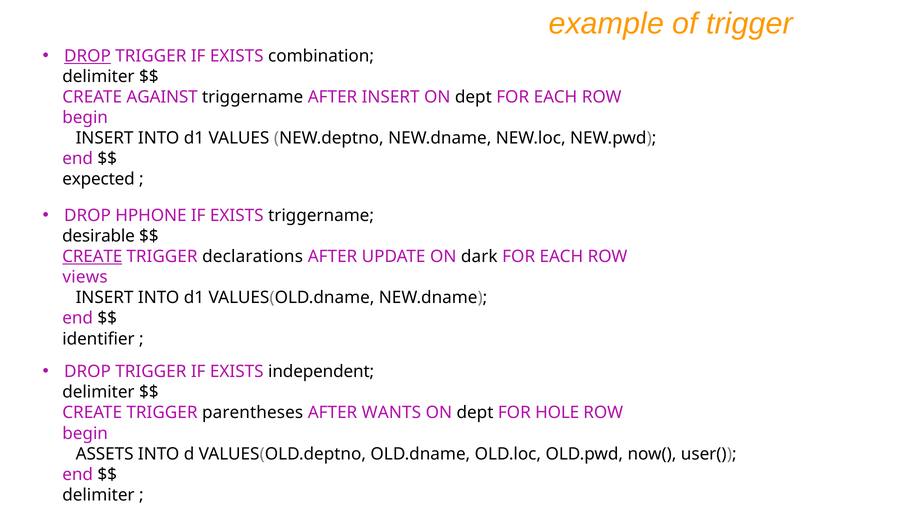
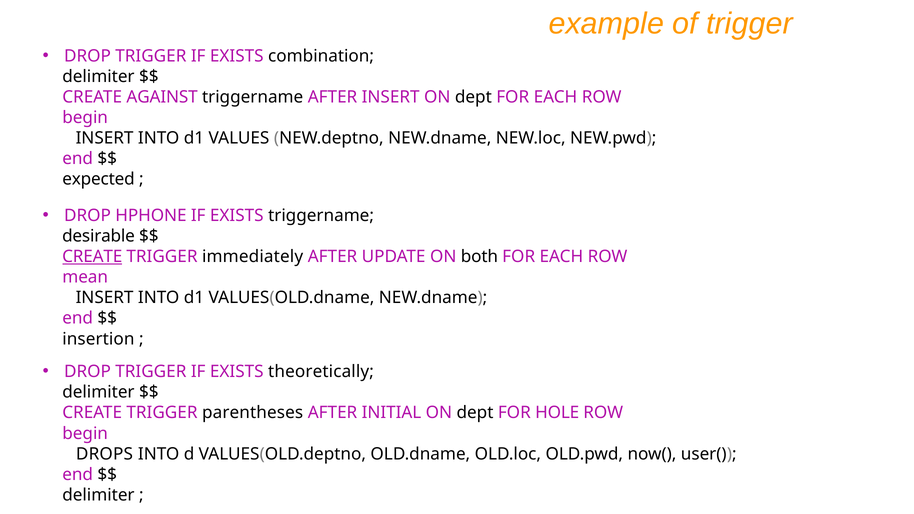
DROP at (87, 56) underline: present -> none
declarations: declarations -> immediately
dark: dark -> both
views: views -> mean
identifier: identifier -> insertion
independent: independent -> theoretically
WANTS: WANTS -> INITIAL
ASSETS: ASSETS -> DROPS
